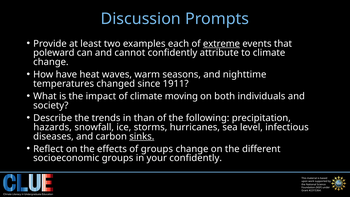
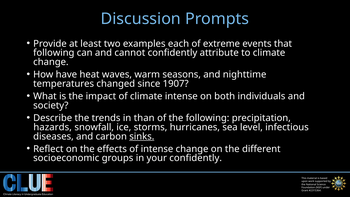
extreme underline: present -> none
poleward at (54, 53): poleward -> following
1911: 1911 -> 1907
climate moving: moving -> intense
of groups: groups -> intense
